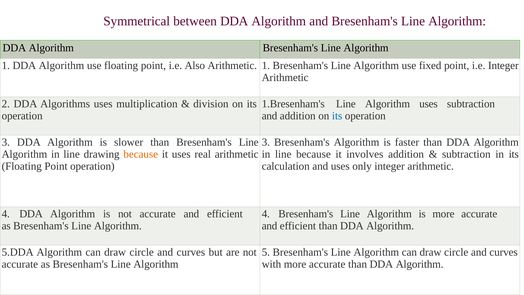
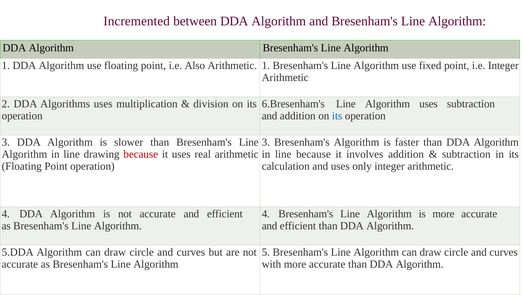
Symmetrical: Symmetrical -> Incremented
1.Bresenham's: 1.Bresenham's -> 6.Bresenham's
because at (141, 154) colour: orange -> red
